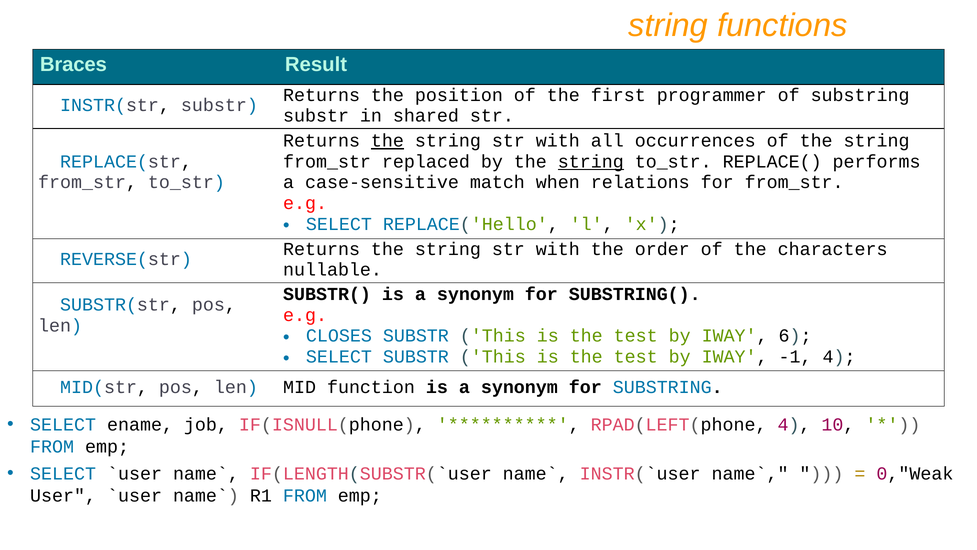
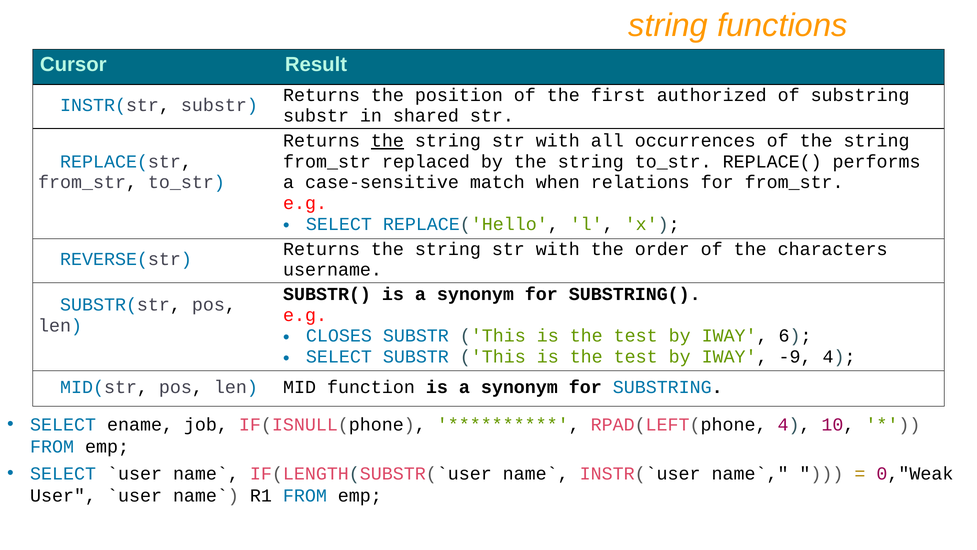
Braces: Braces -> Cursor
programmer: programmer -> authorized
string at (591, 161) underline: present -> none
nullable: nullable -> username
-1: -1 -> -9
